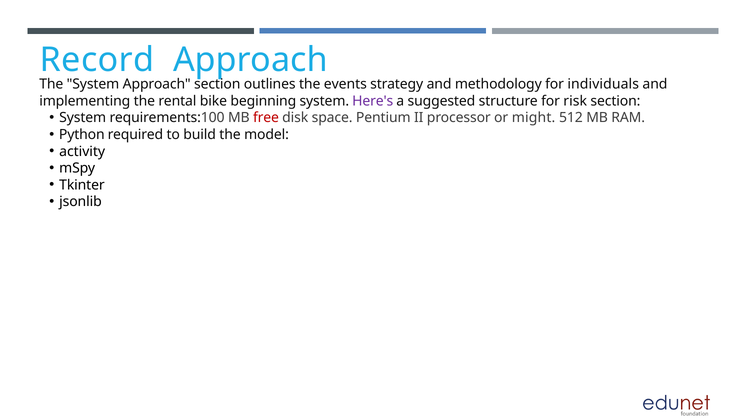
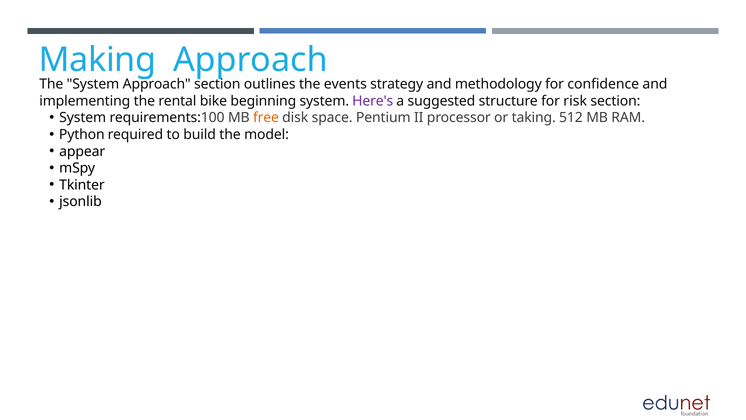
Record: Record -> Making
individuals: individuals -> confidence
free colour: red -> orange
might: might -> taking
activity: activity -> appear
